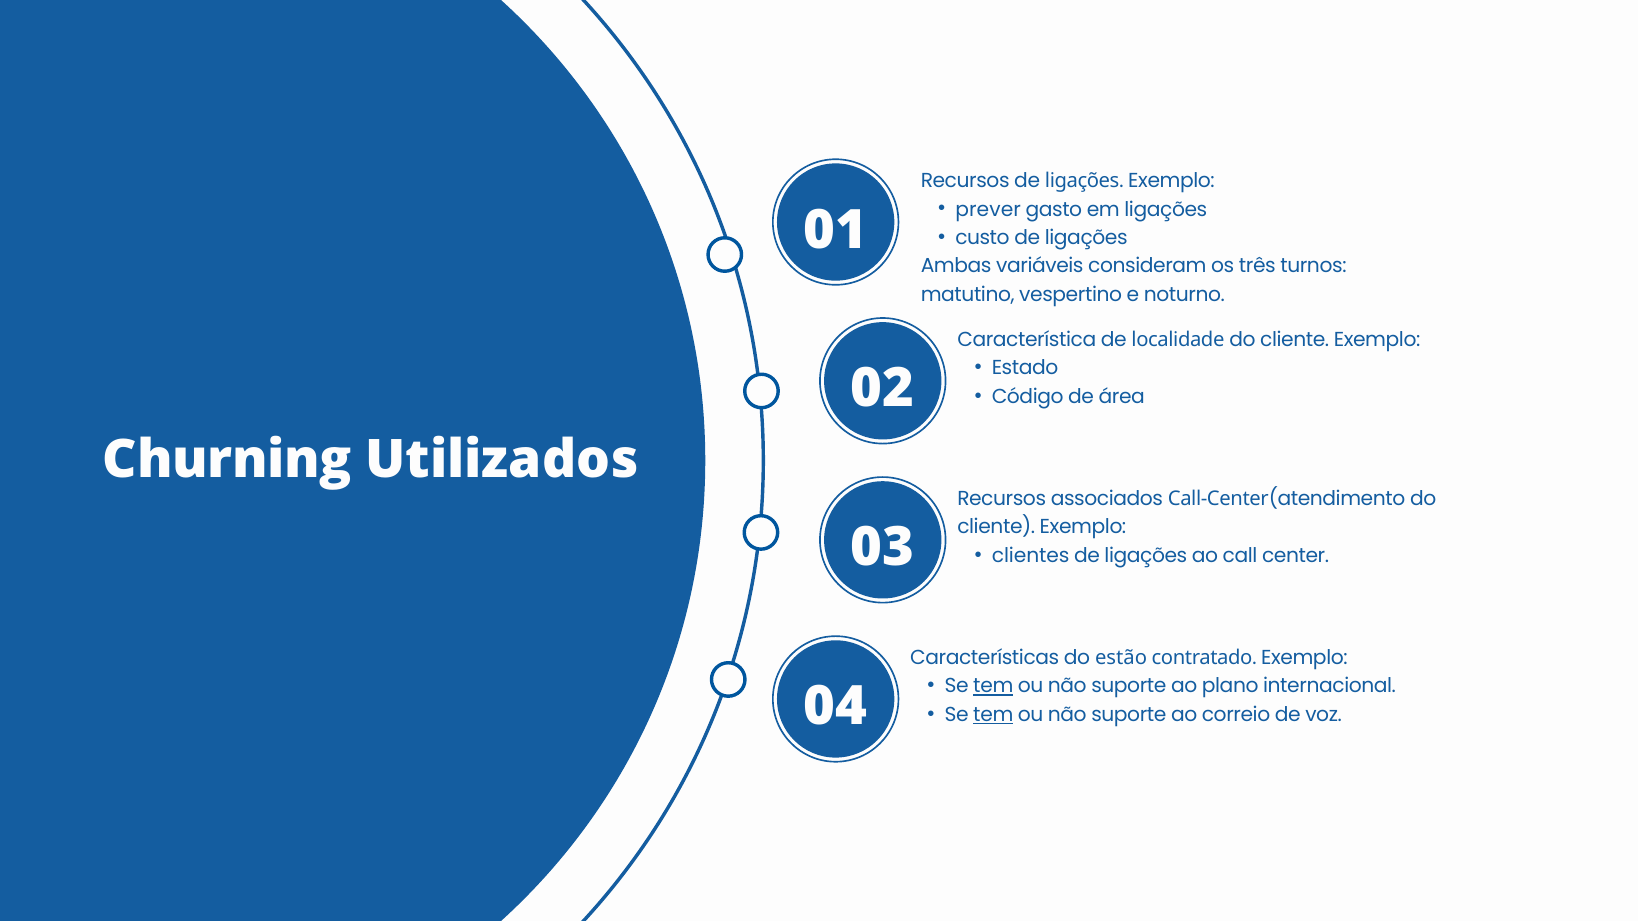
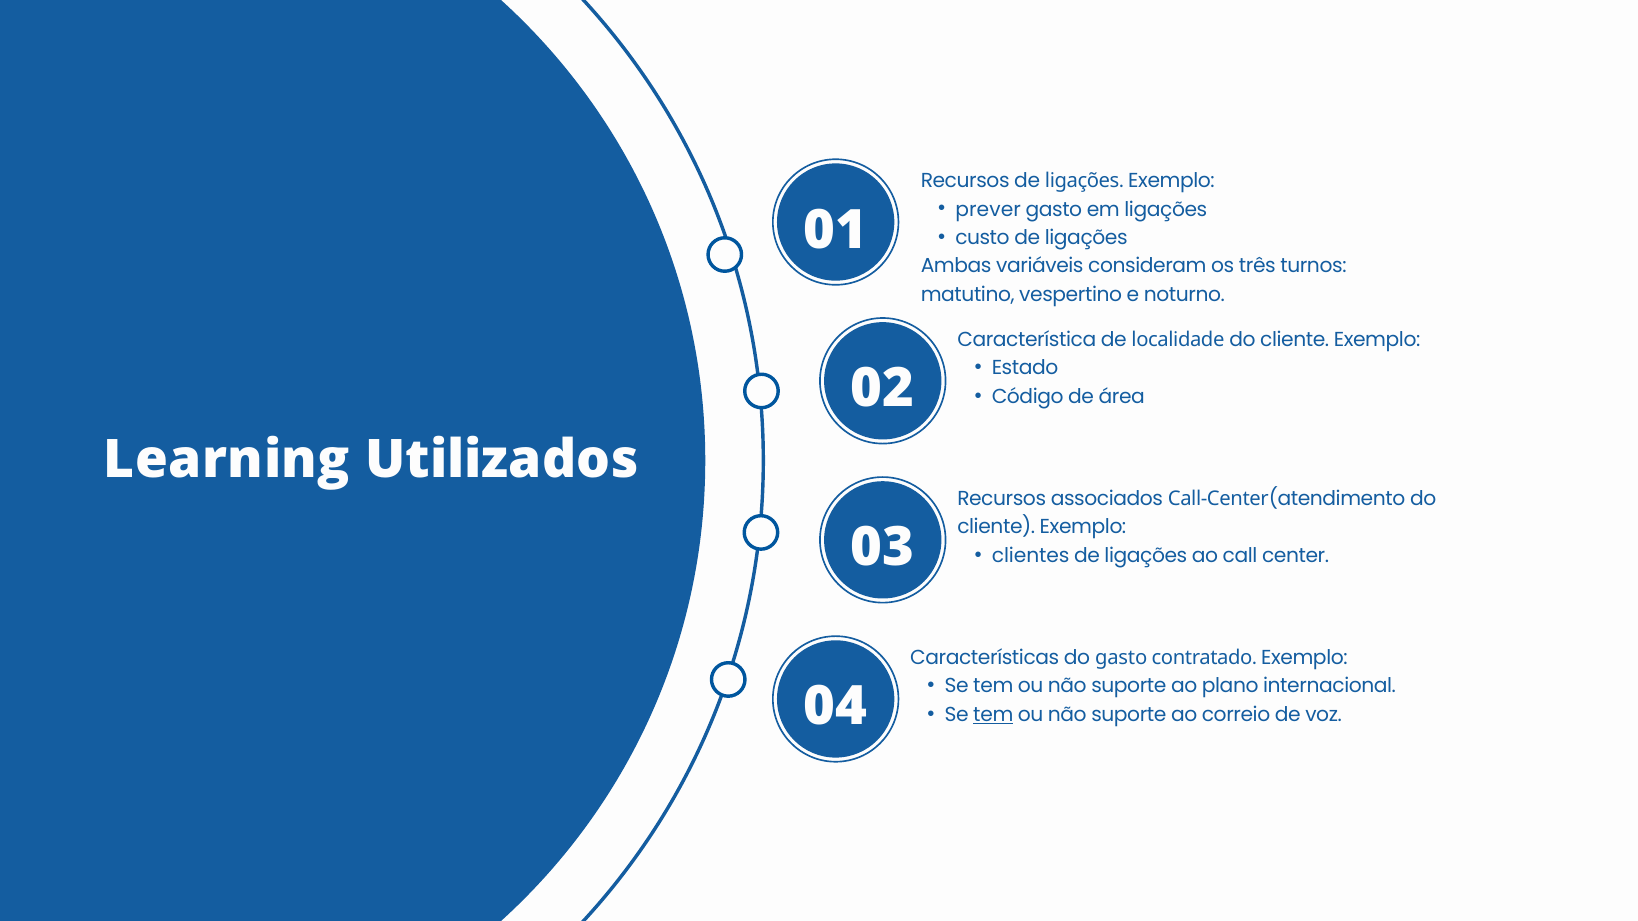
Churning: Churning -> Learning
do estão: estão -> gasto
tem at (993, 687) underline: present -> none
